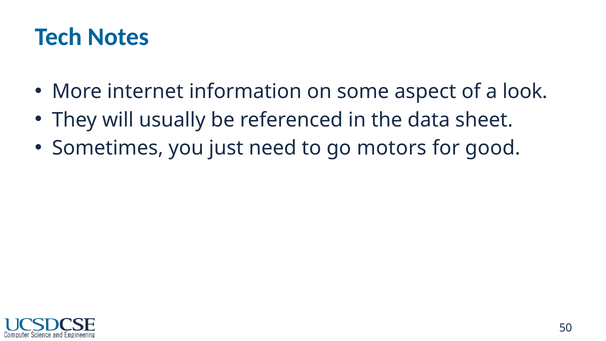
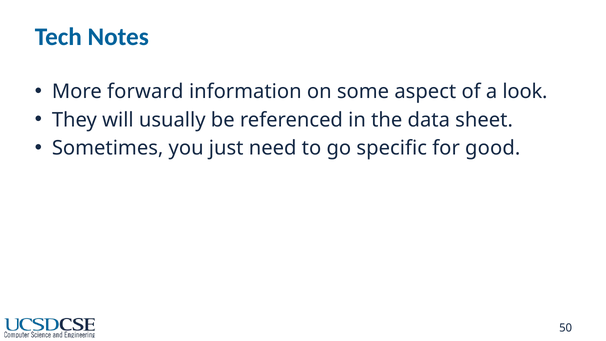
internet: internet -> forward
motors: motors -> specific
